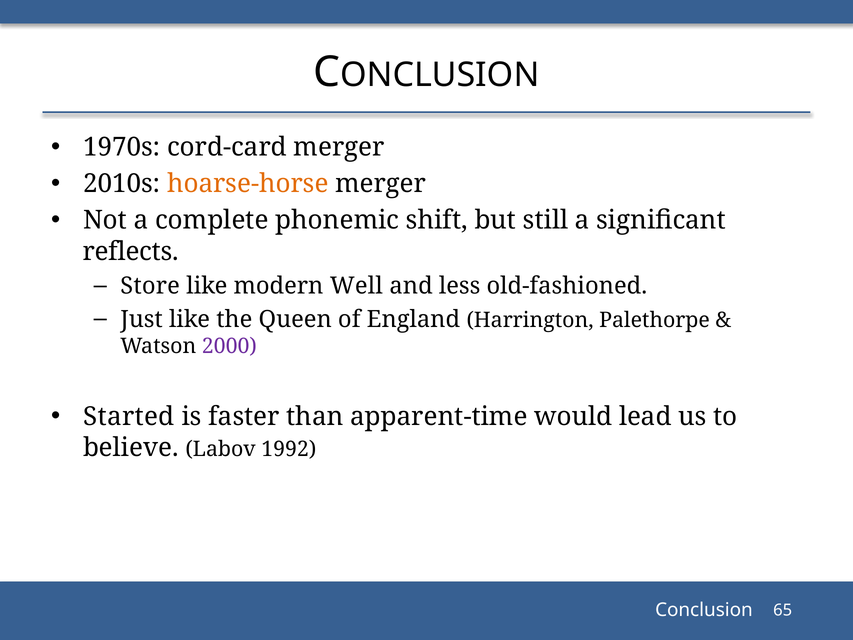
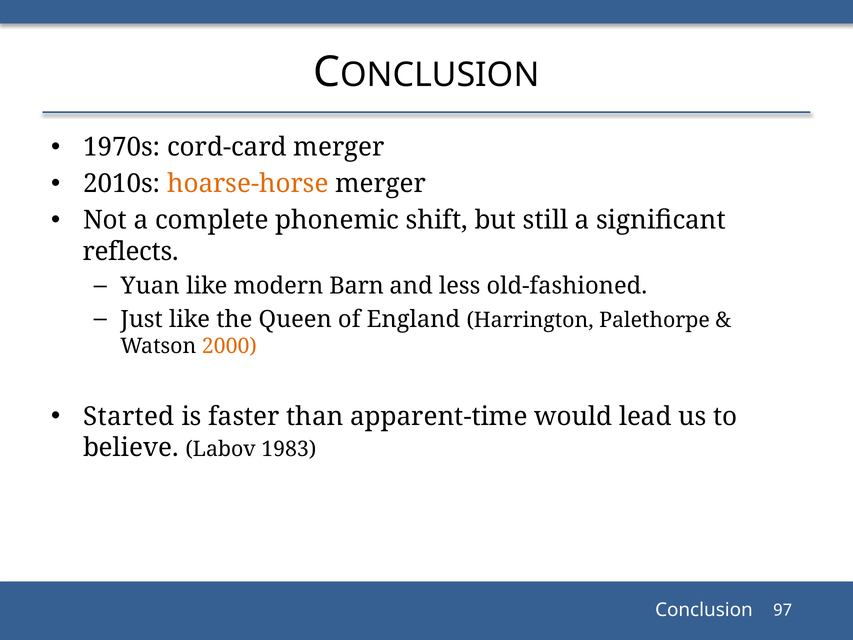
Store: Store -> Yuan
Well: Well -> Barn
2000 colour: purple -> orange
1992: 1992 -> 1983
65: 65 -> 97
